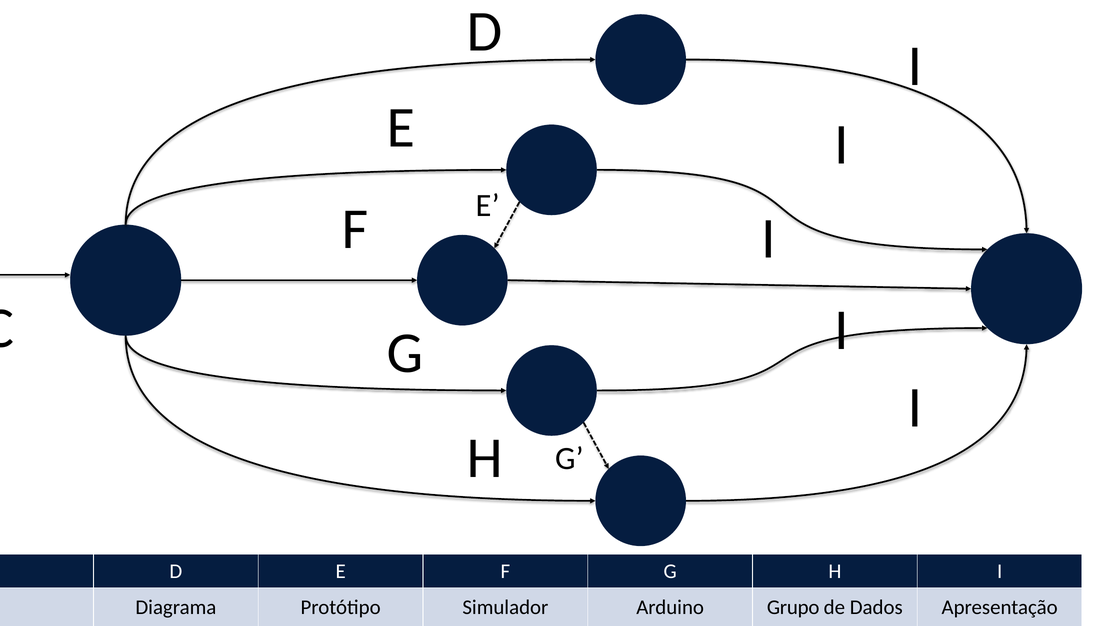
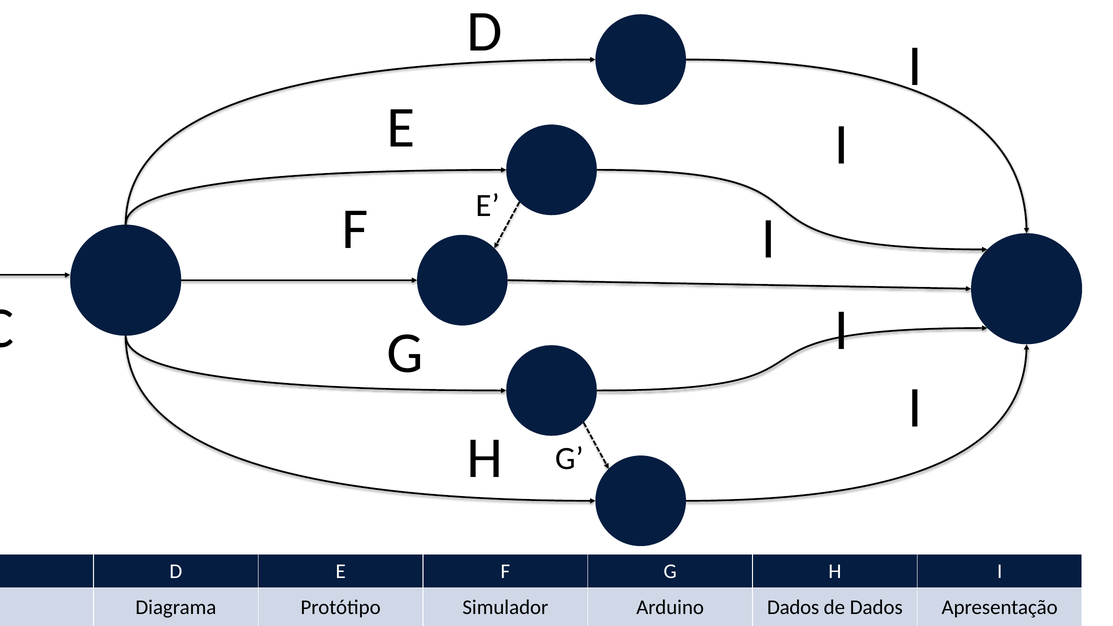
Arduino Grupo: Grupo -> Dados
